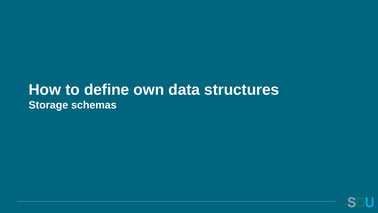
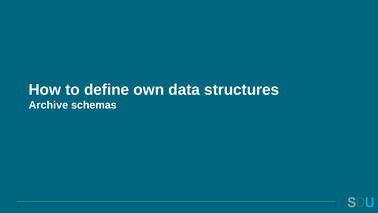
Storage: Storage -> Archive
